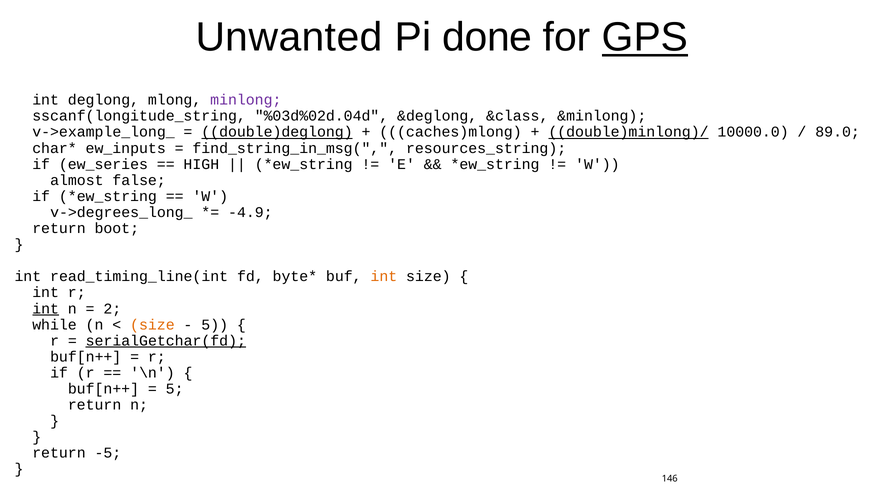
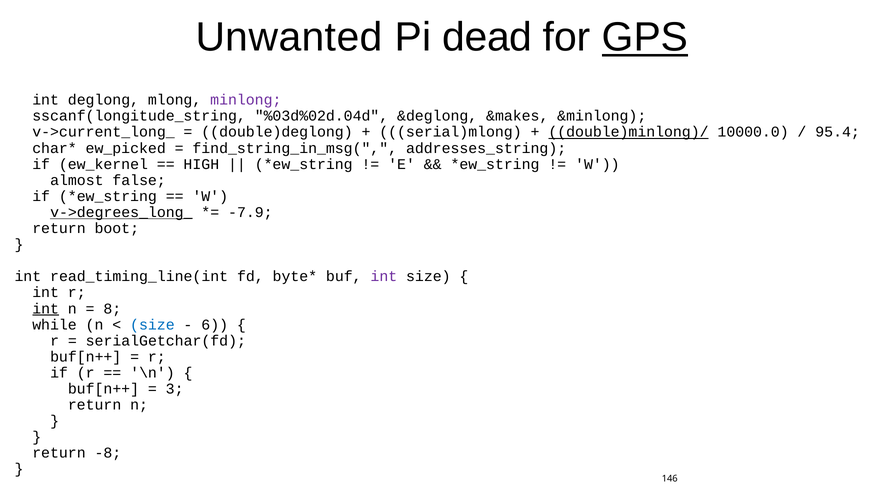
done: done -> dead
&class: &class -> &makes
v->example_long_: v->example_long_ -> v->current_long_
double)deglong underline: present -> none
caches)mlong: caches)mlong -> serial)mlong
89.0: 89.0 -> 95.4
ew_inputs: ew_inputs -> ew_picked
resources_string: resources_string -> addresses_string
ew_series: ew_series -> ew_kernel
v->degrees_long_ underline: none -> present
-4.9: -4.9 -> -7.9
int at (384, 277) colour: orange -> purple
2: 2 -> 8
size at (152, 325) colour: orange -> blue
5 at (215, 325): 5 -> 6
serialGetchar(fd underline: present -> none
5 at (175, 389): 5 -> 3
-5: -5 -> -8
